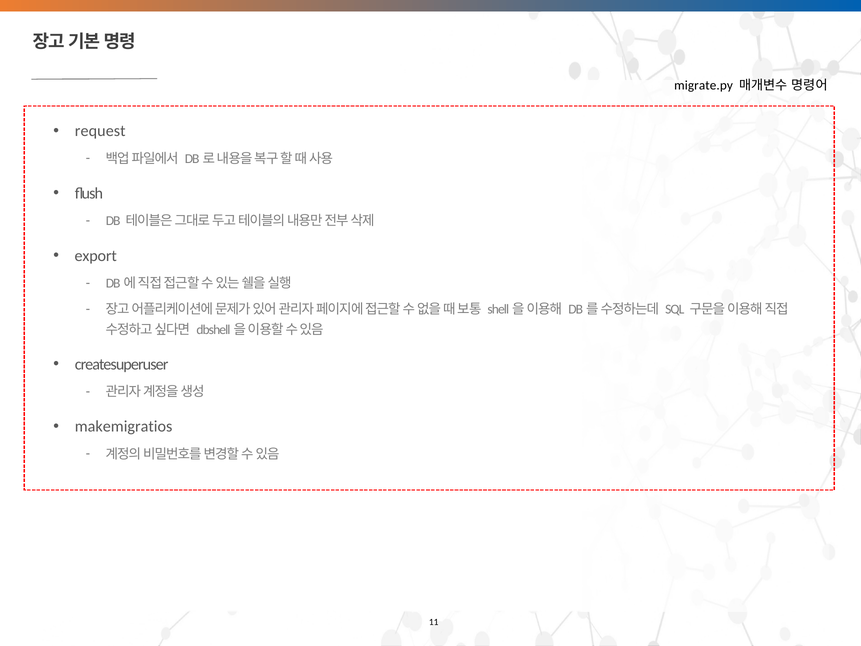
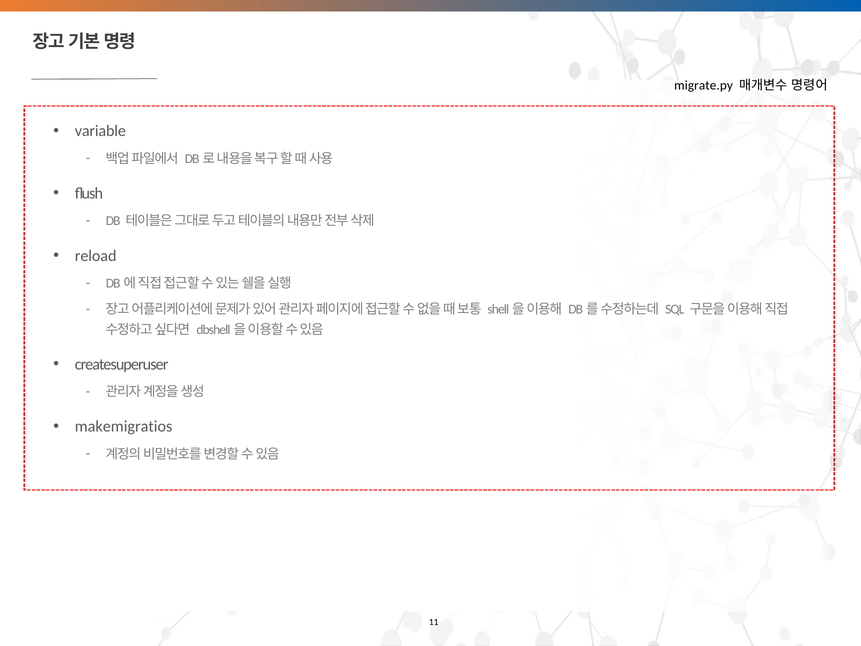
request: request -> variable
export: export -> reload
